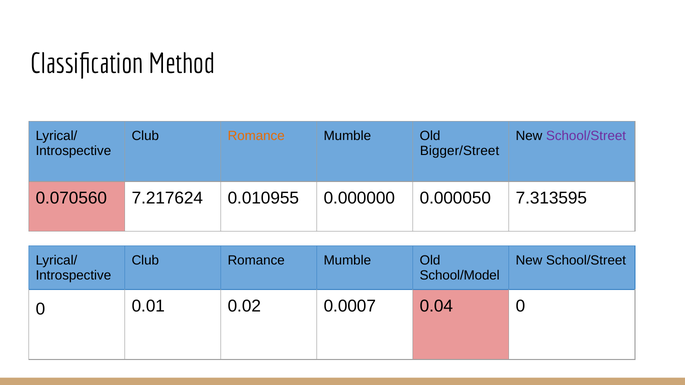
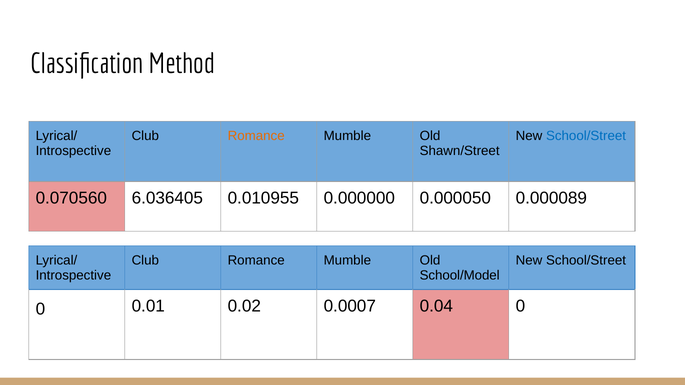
School/Street at (586, 136) colour: purple -> blue
Bigger/Street: Bigger/Street -> Shawn/Street
7.217624: 7.217624 -> 6.036405
7.313595: 7.313595 -> 0.000089
